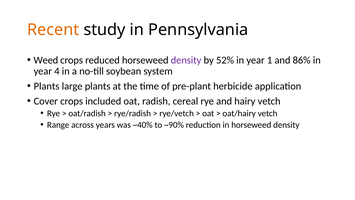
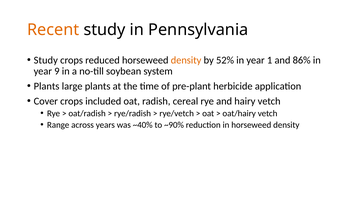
Weed at (46, 60): Weed -> Study
density at (186, 60) colour: purple -> orange
4: 4 -> 9
